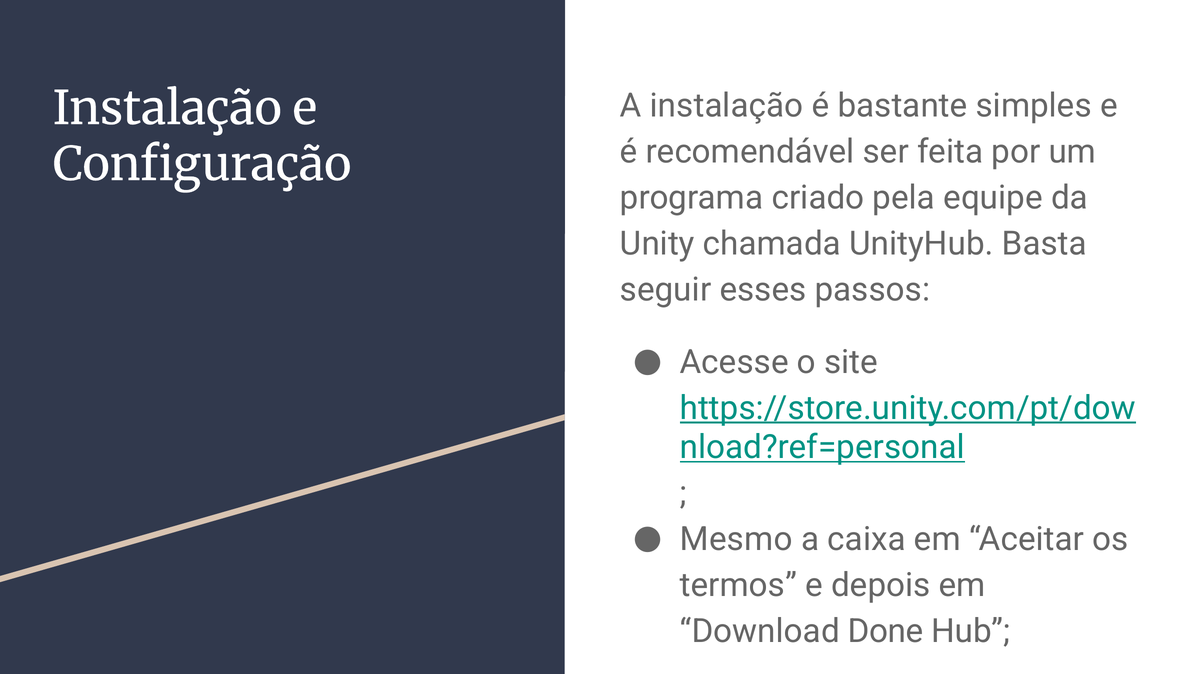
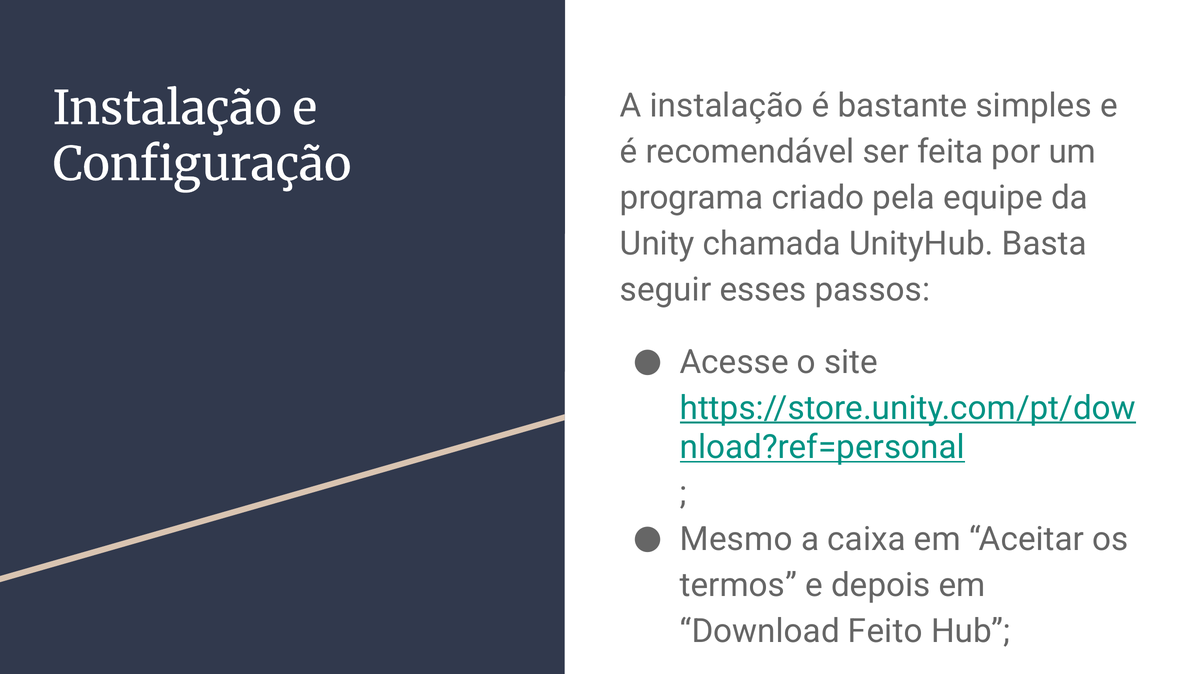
Done: Done -> Feito
